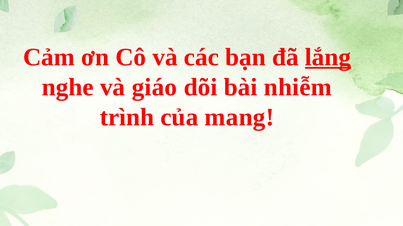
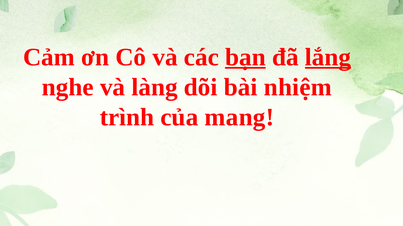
bạn underline: none -> present
giáo: giáo -> làng
nhiễm: nhiễm -> nhiệm
